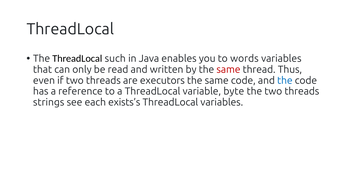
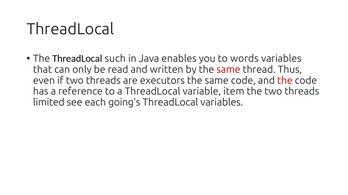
the at (285, 81) colour: blue -> red
byte: byte -> item
strings: strings -> limited
exists’s: exists’s -> going’s
